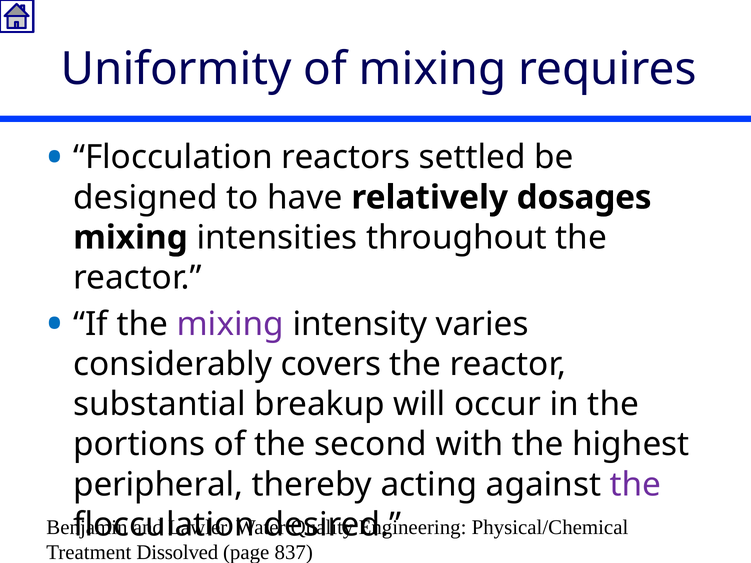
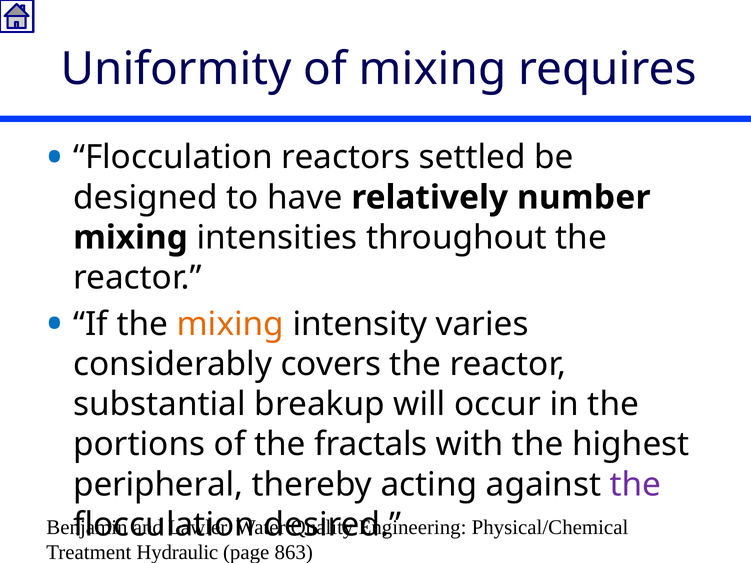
dosages: dosages -> number
mixing at (230, 324) colour: purple -> orange
second: second -> fractals
Dissolved: Dissolved -> Hydraulic
837: 837 -> 863
